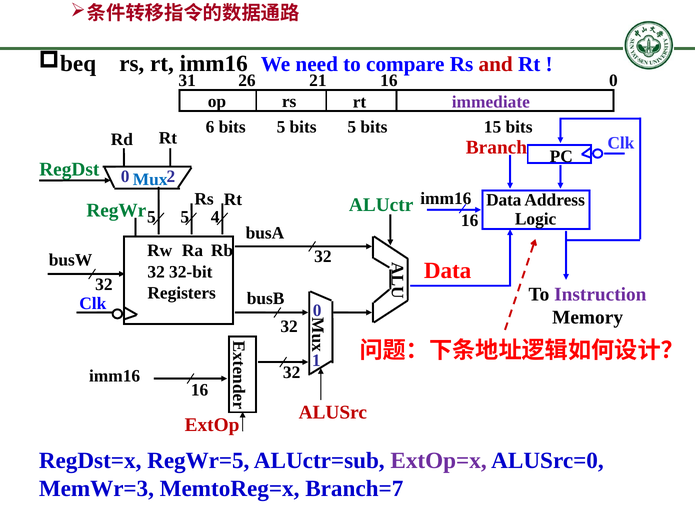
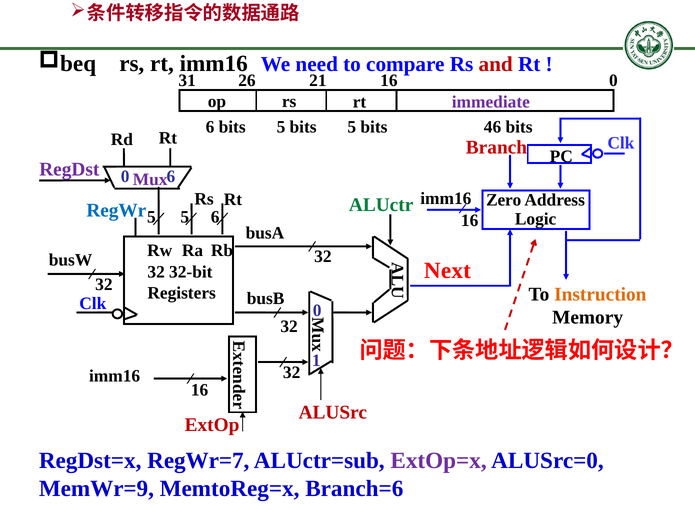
15: 15 -> 46
RegDst colour: green -> purple
0 2: 2 -> 6
Mux colour: blue -> purple
Data at (504, 200): Data -> Zero
RegWr colour: green -> blue
5 4: 4 -> 6
Data at (448, 270): Data -> Next
Instruction colour: purple -> orange
RegWr=5: RegWr=5 -> RegWr=7
MemWr=3: MemWr=3 -> MemWr=9
Branch=7: Branch=7 -> Branch=6
